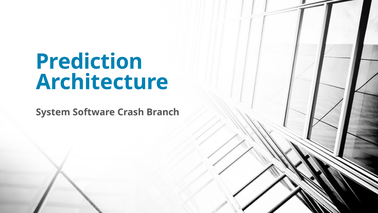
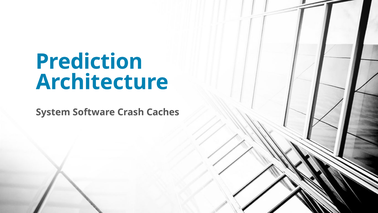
Branch: Branch -> Caches
